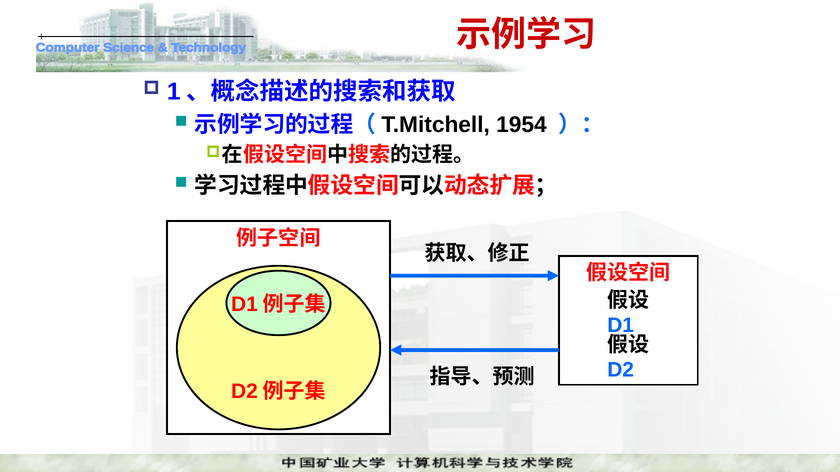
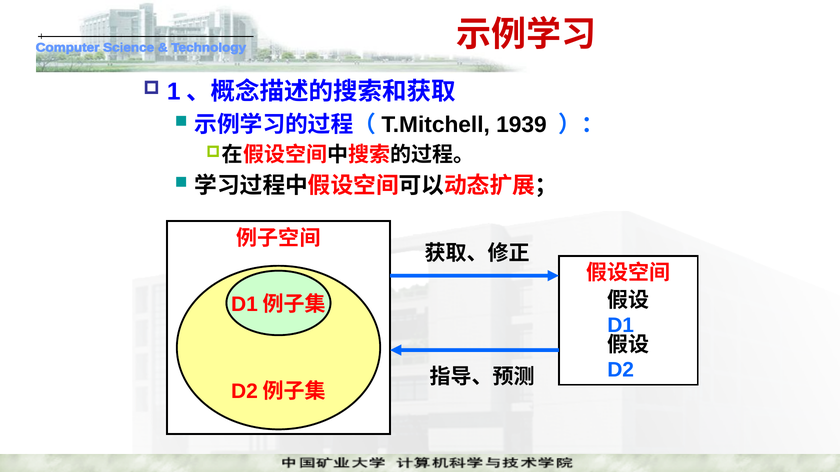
1954: 1954 -> 1939
